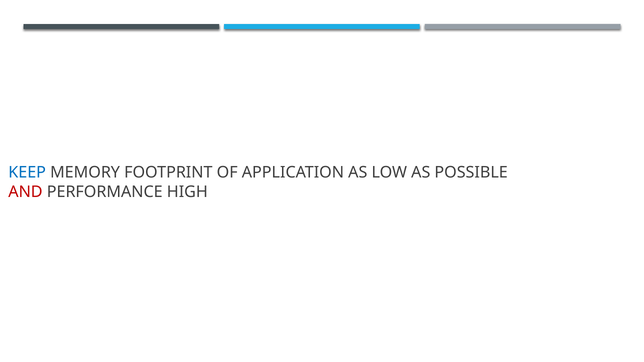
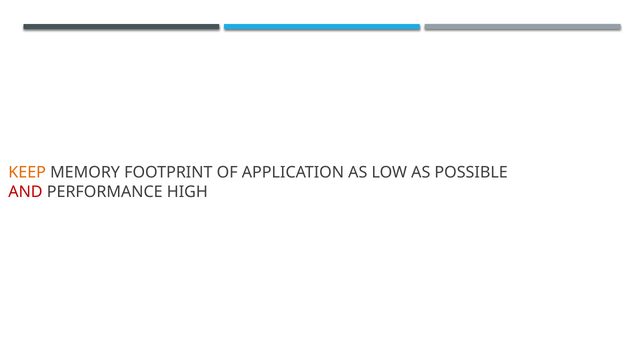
KEEP colour: blue -> orange
